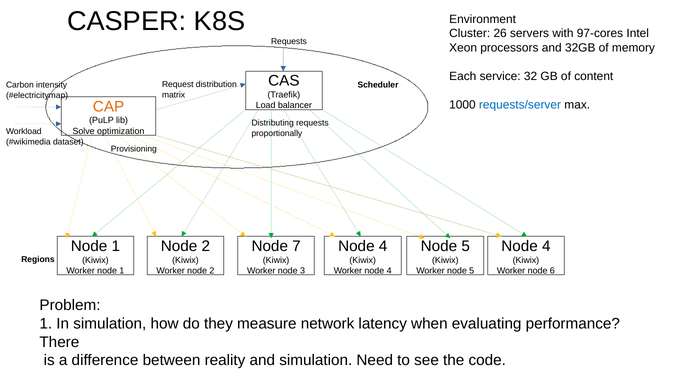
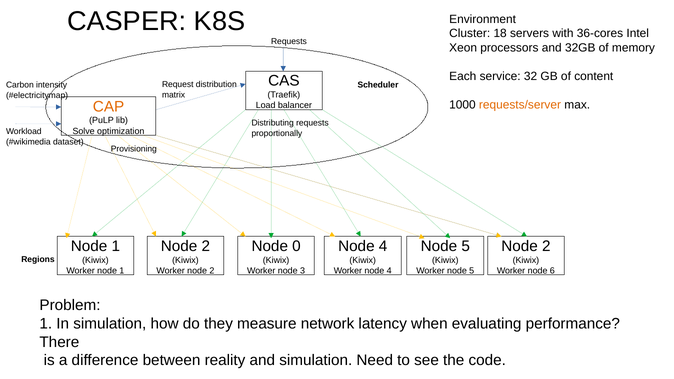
26: 26 -> 18
97-cores: 97-cores -> 36-cores
requests/server colour: blue -> orange
7: 7 -> 0
4 at (546, 246): 4 -> 2
